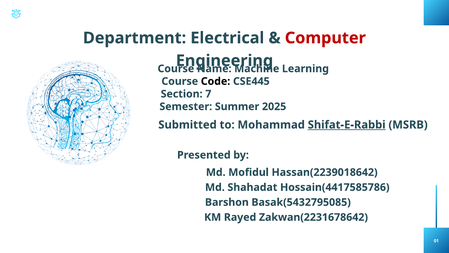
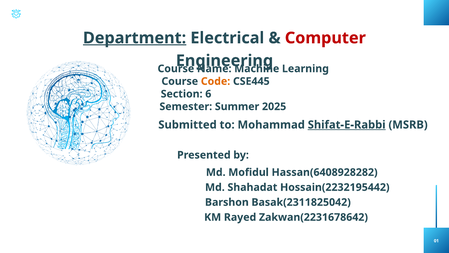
Department underline: none -> present
Code colour: black -> orange
7: 7 -> 6
Hassan(2239018642: Hassan(2239018642 -> Hassan(6408928282
Hossain(4417585786: Hossain(4417585786 -> Hossain(2232195442
Basak(5432795085: Basak(5432795085 -> Basak(2311825042
